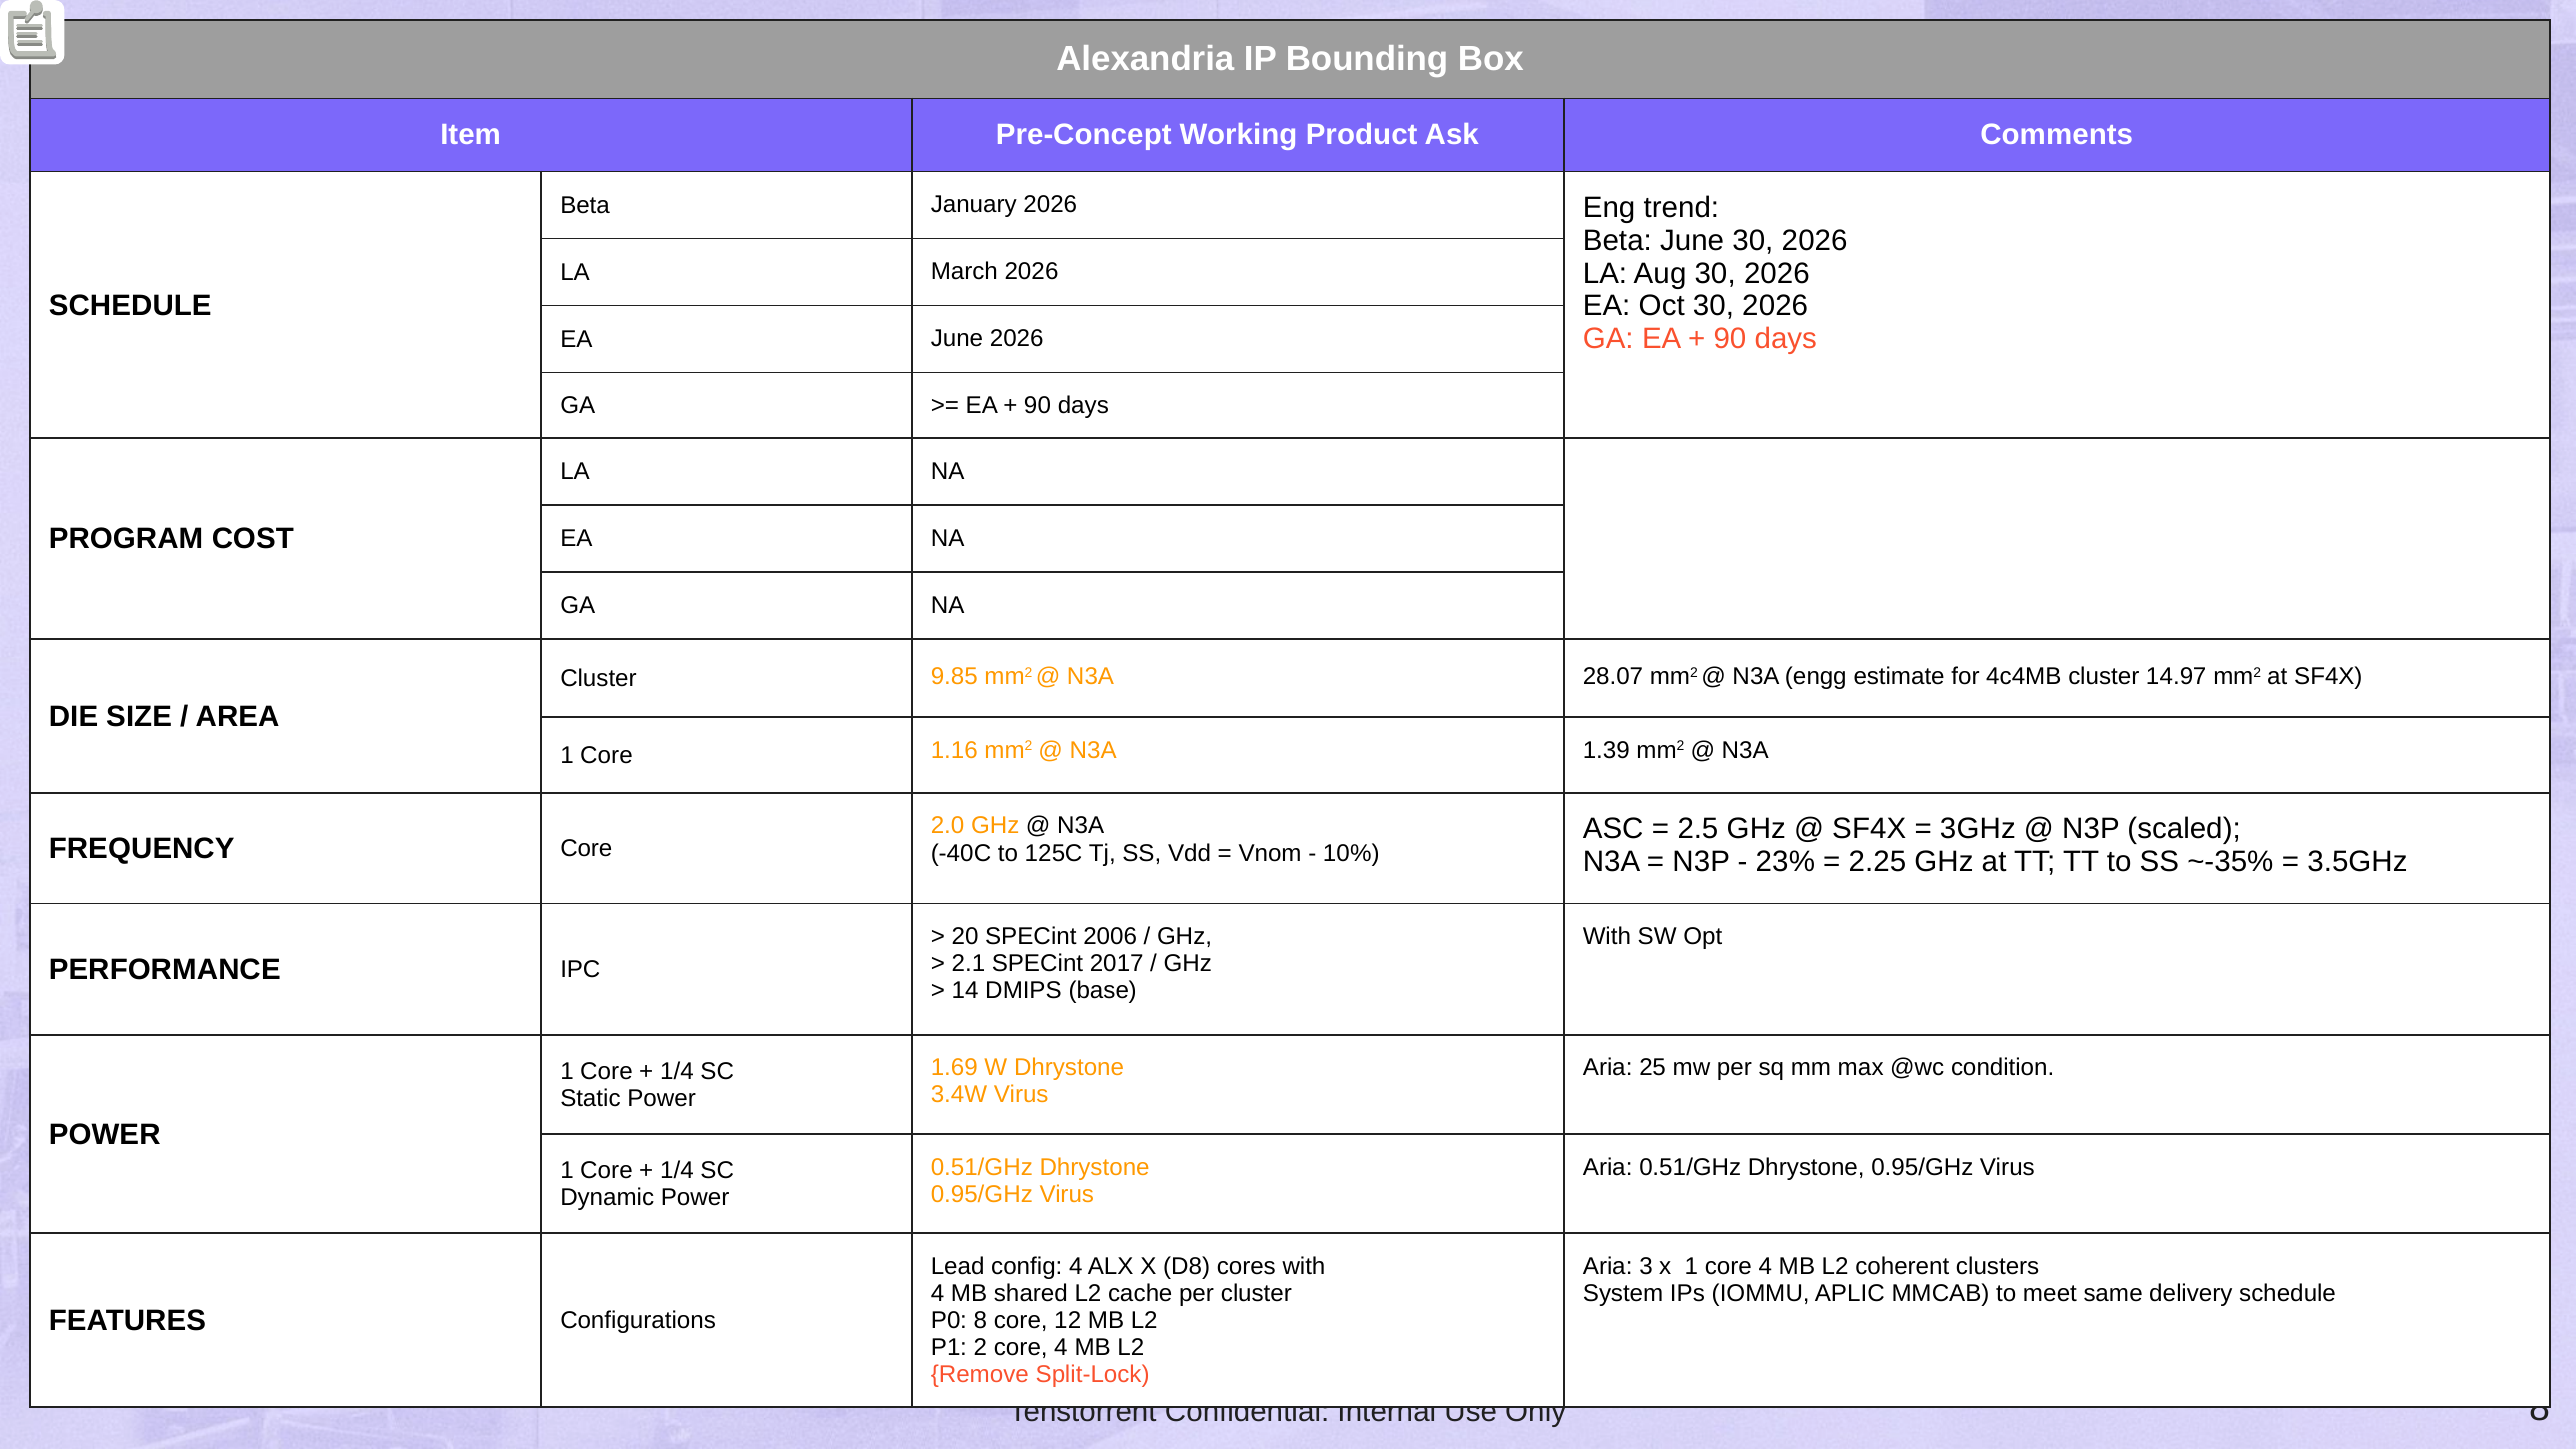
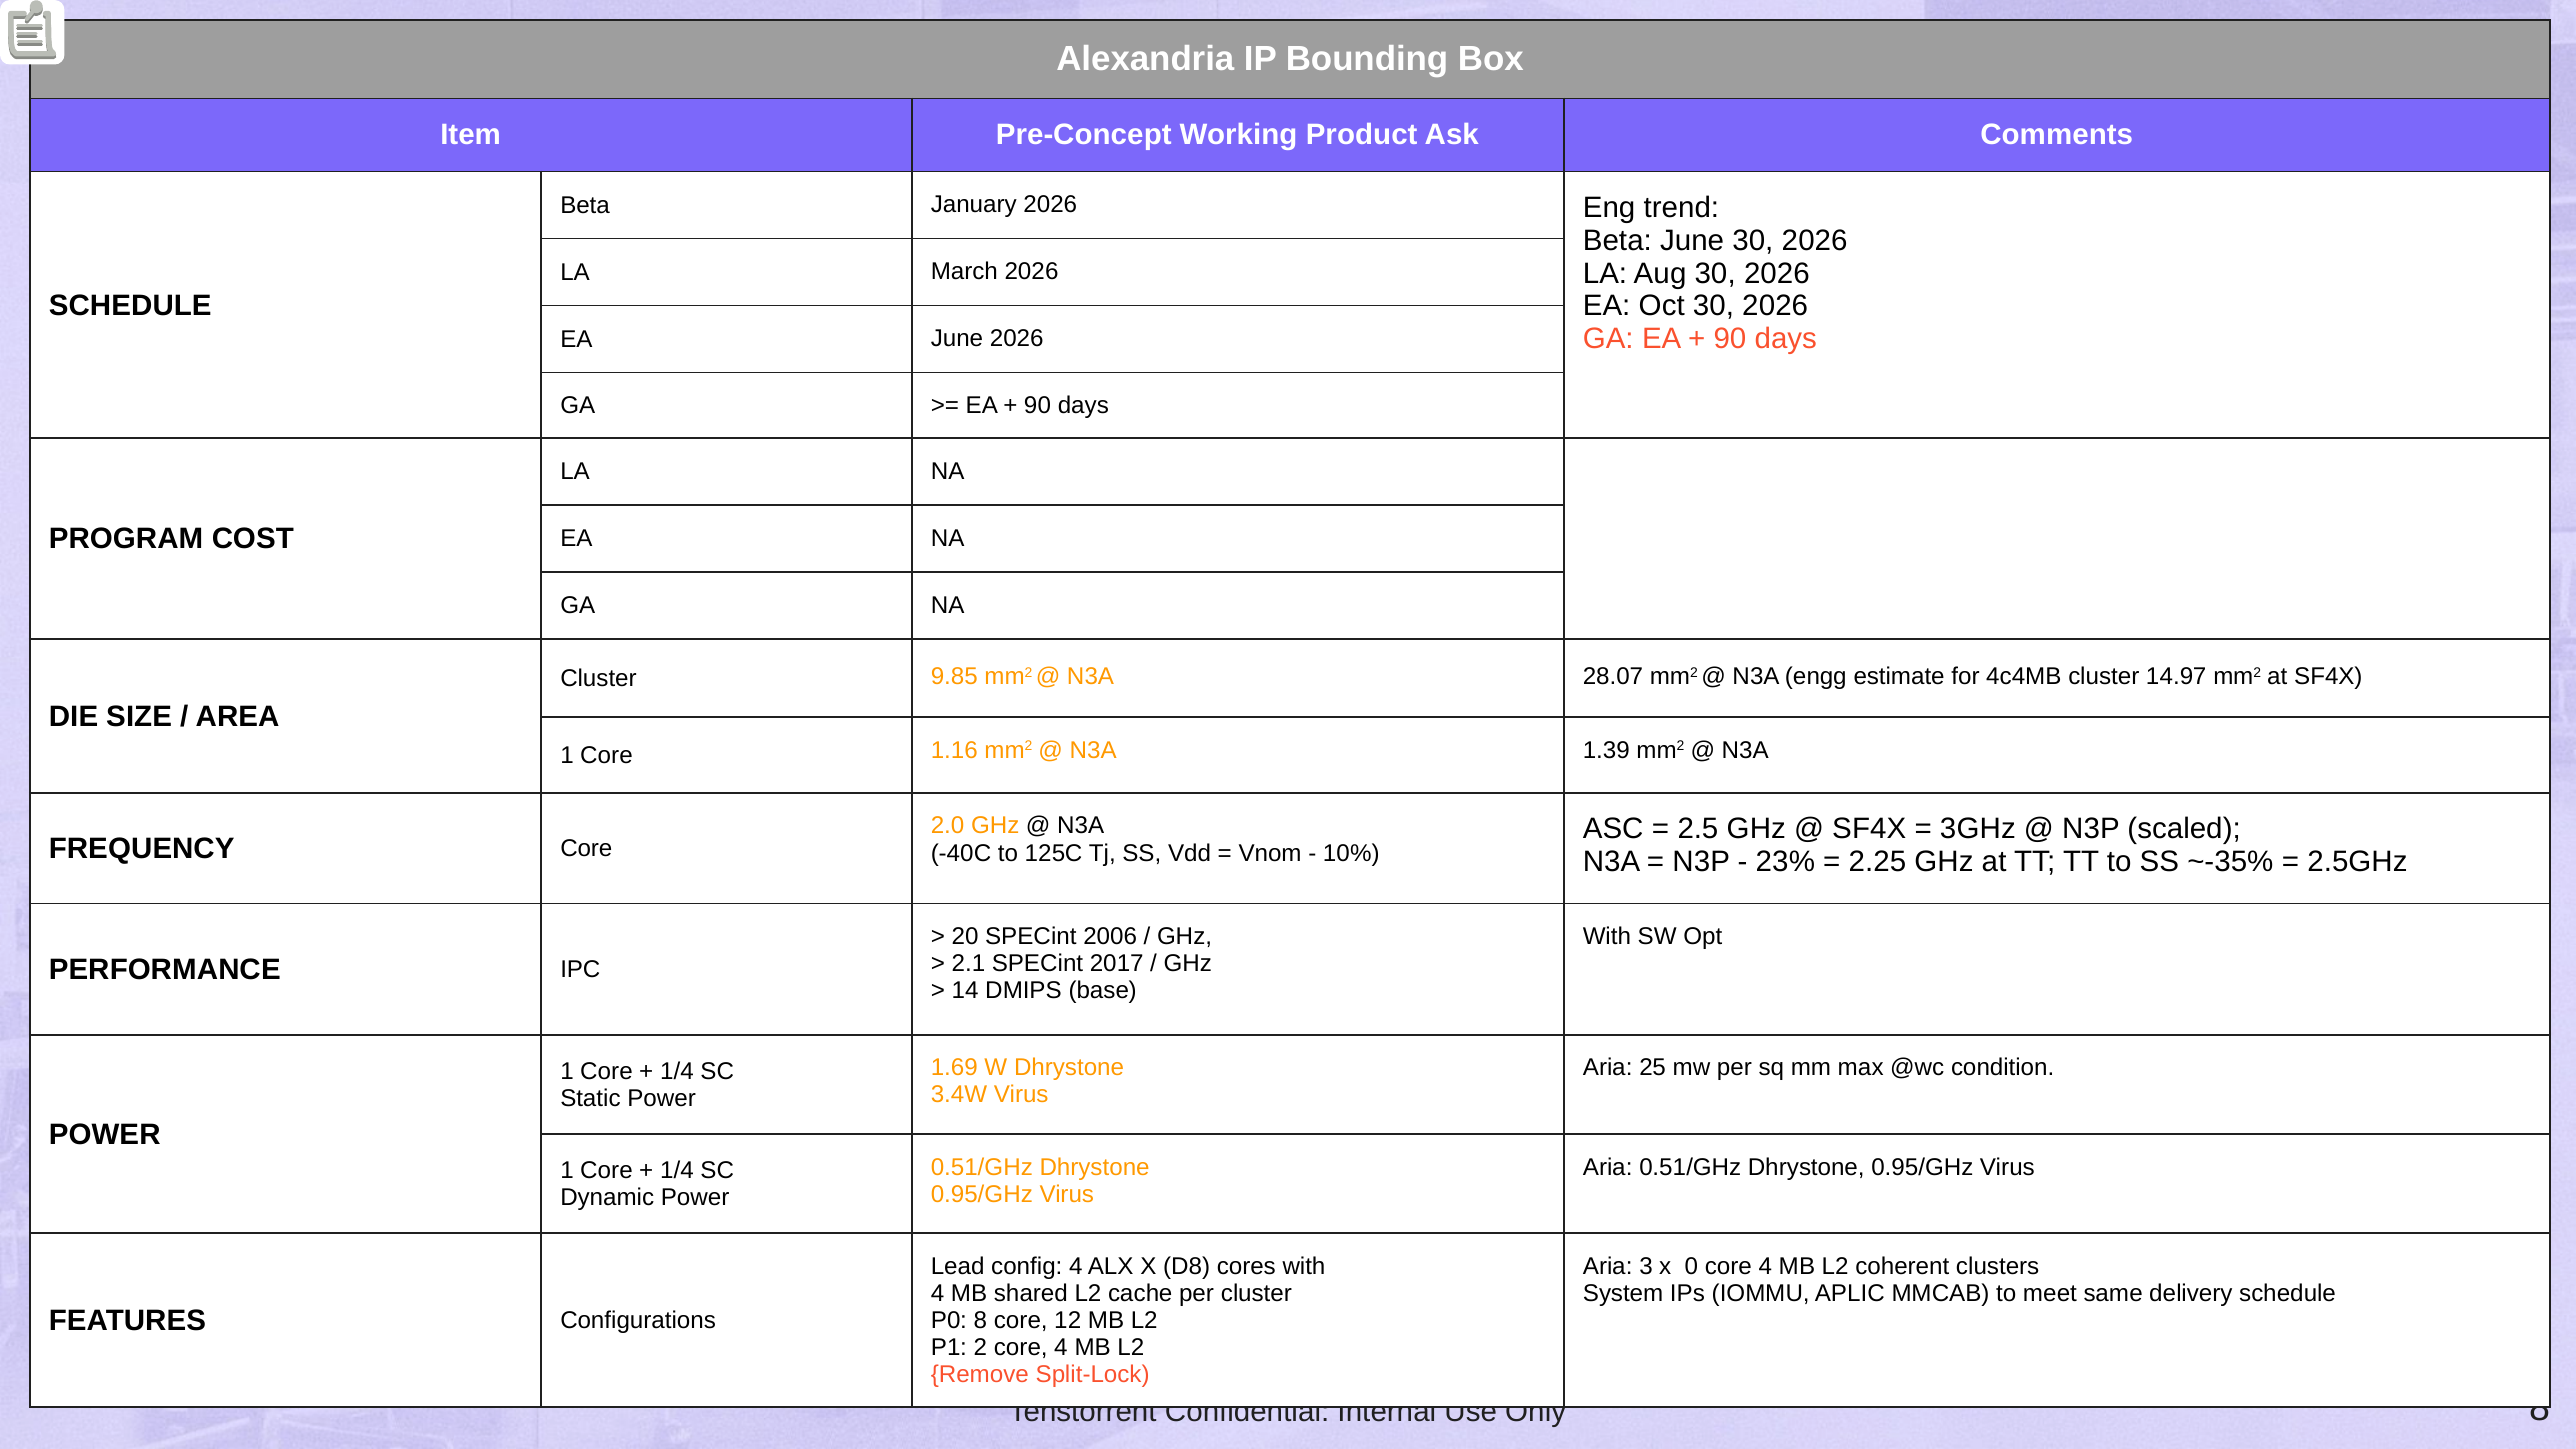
3.5GHz: 3.5GHz -> 2.5GHz
x 1: 1 -> 0
